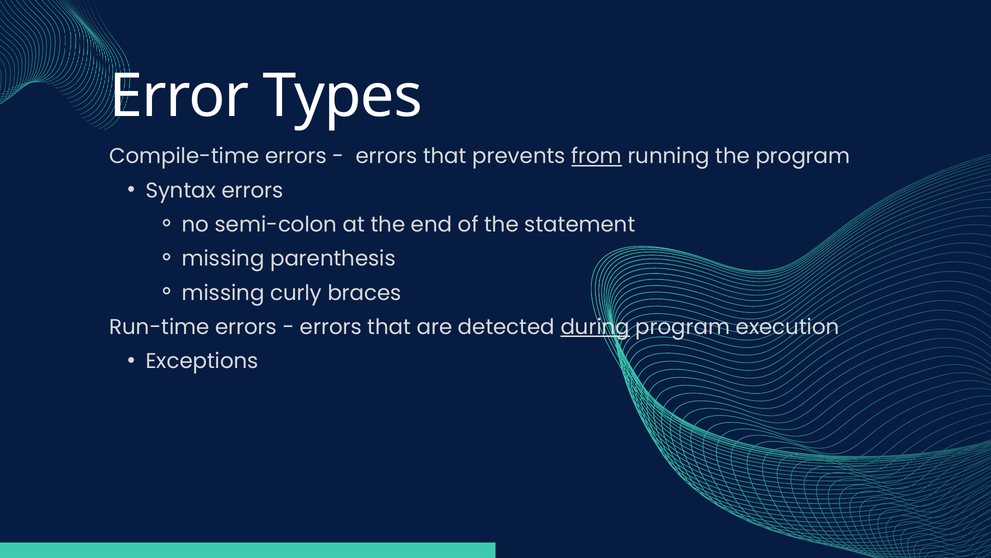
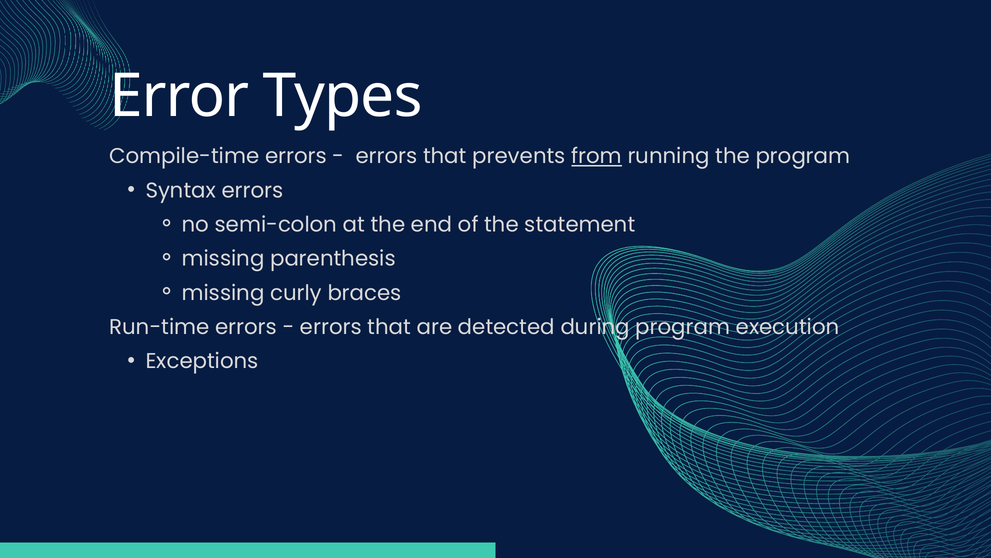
during underline: present -> none
